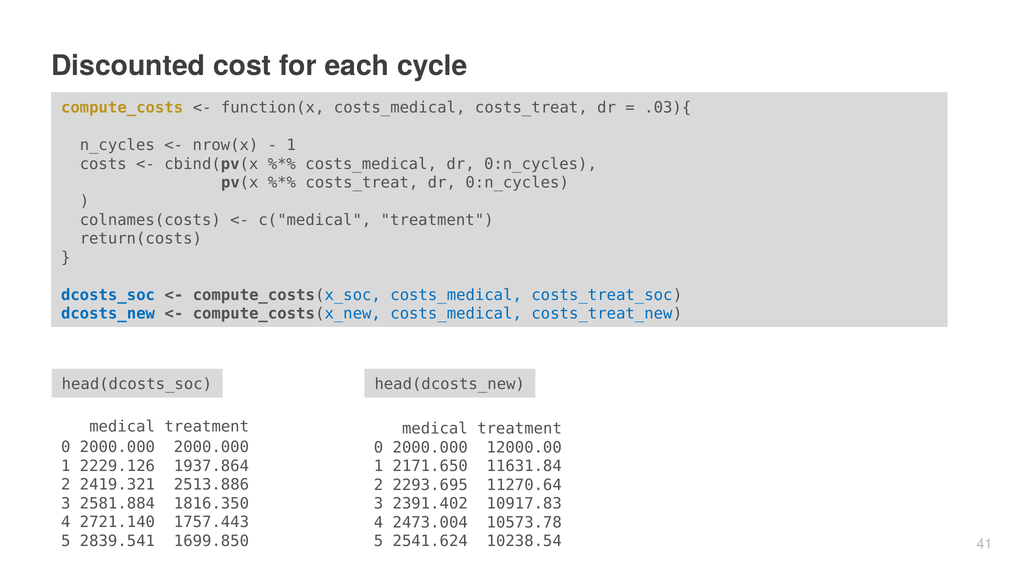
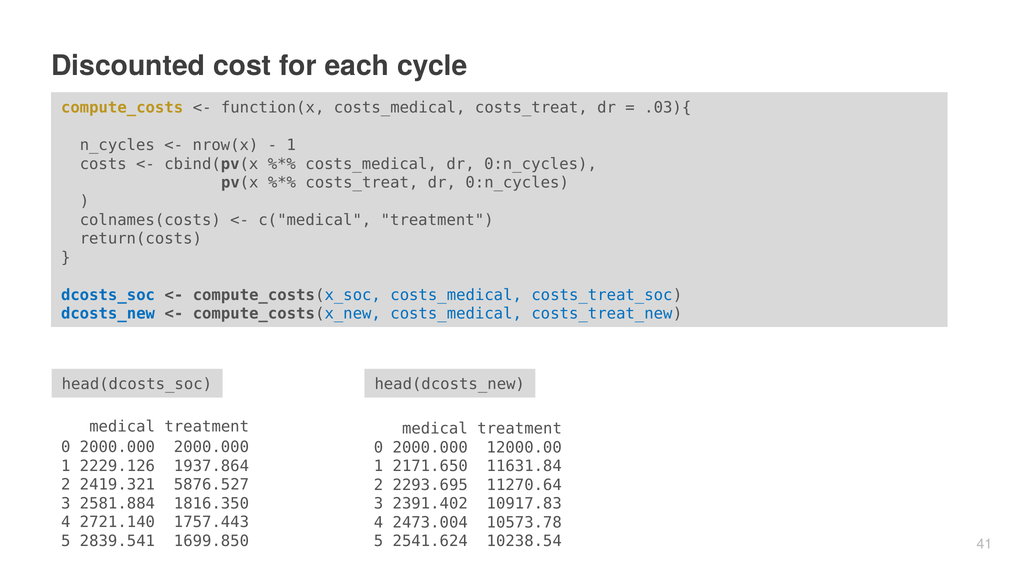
2513.886: 2513.886 -> 5876.527
